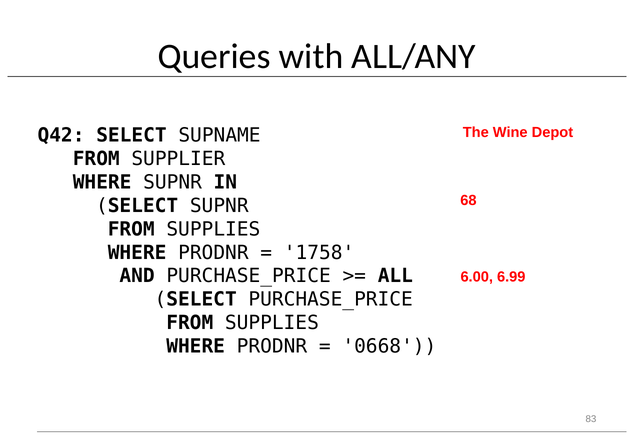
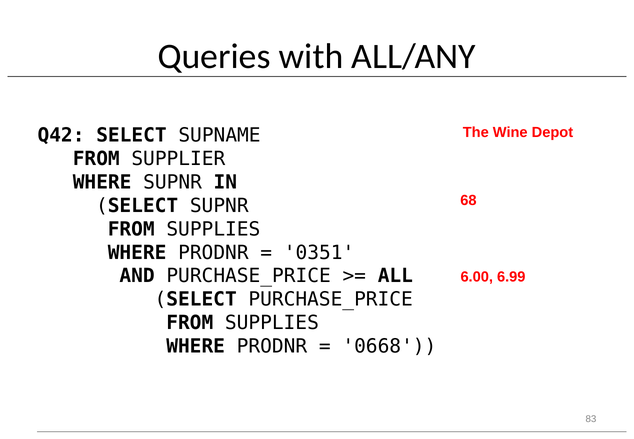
1758: 1758 -> 0351
